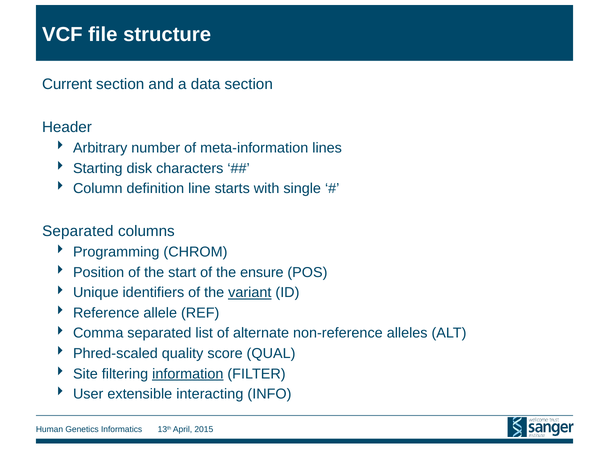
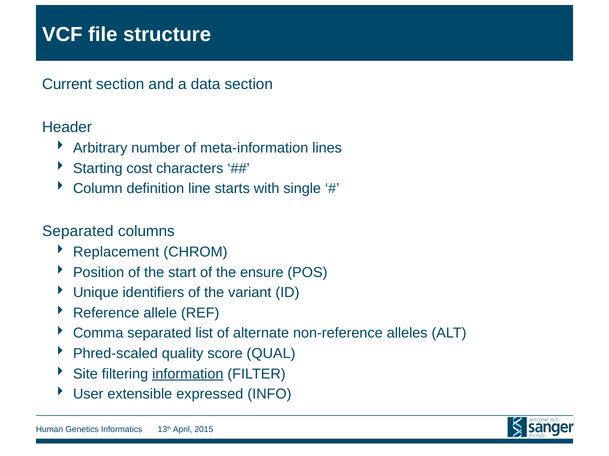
disk: disk -> cost
Programming: Programming -> Replacement
variant underline: present -> none
interacting: interacting -> expressed
